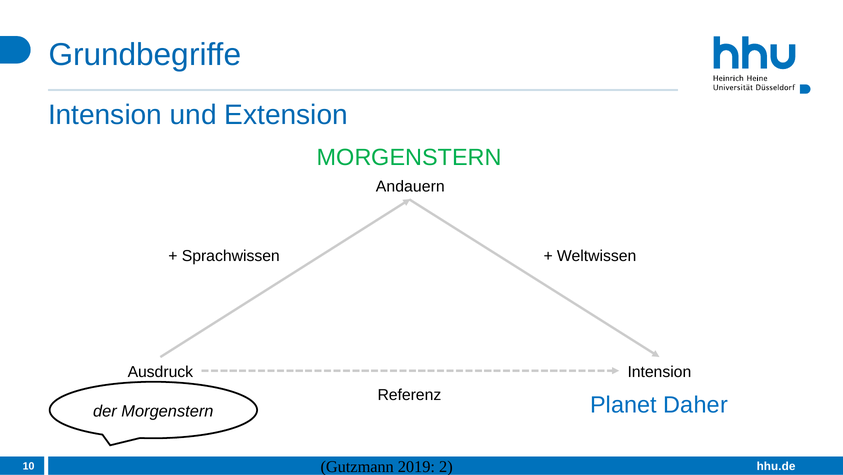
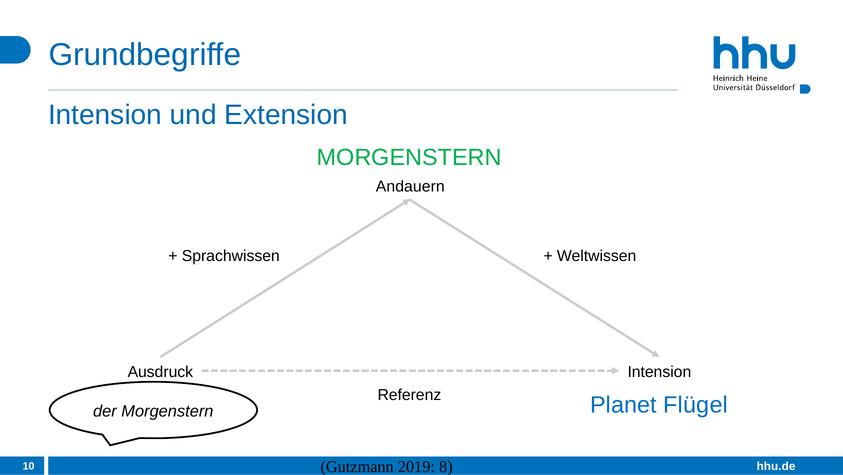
Daher: Daher -> Flügel
2: 2 -> 8
